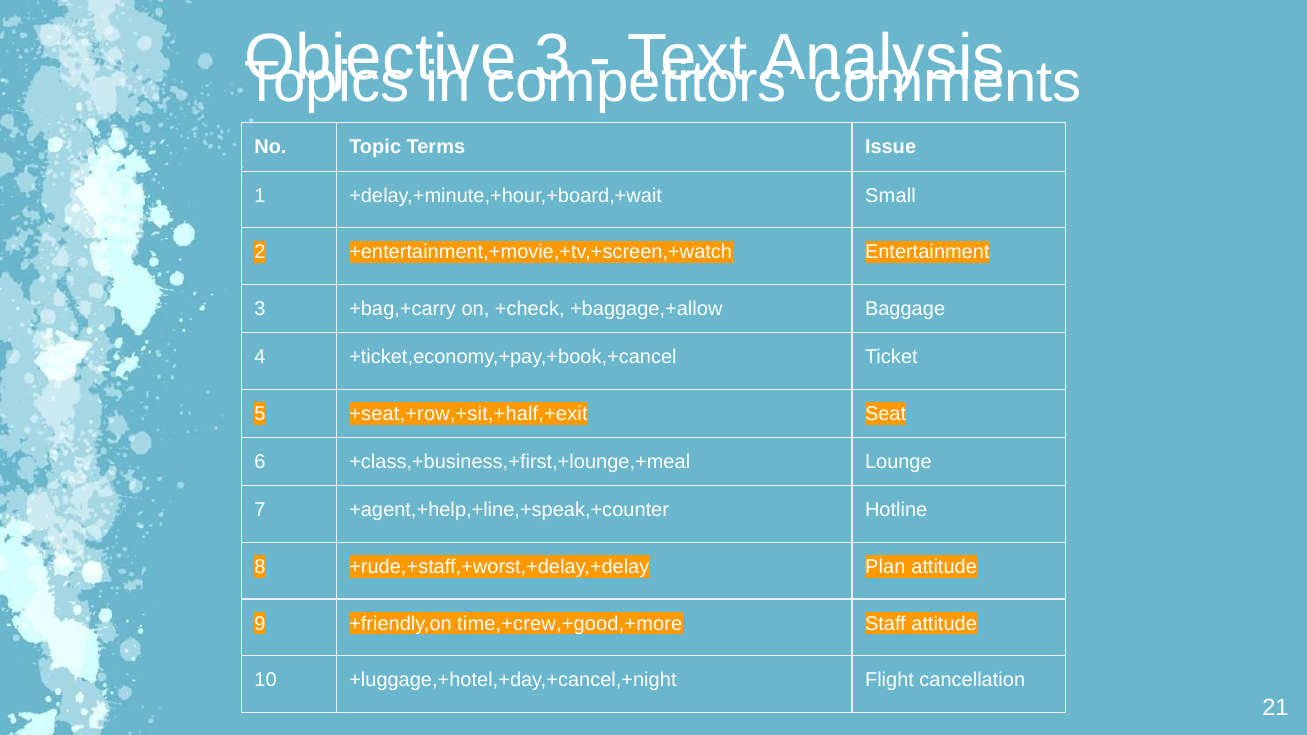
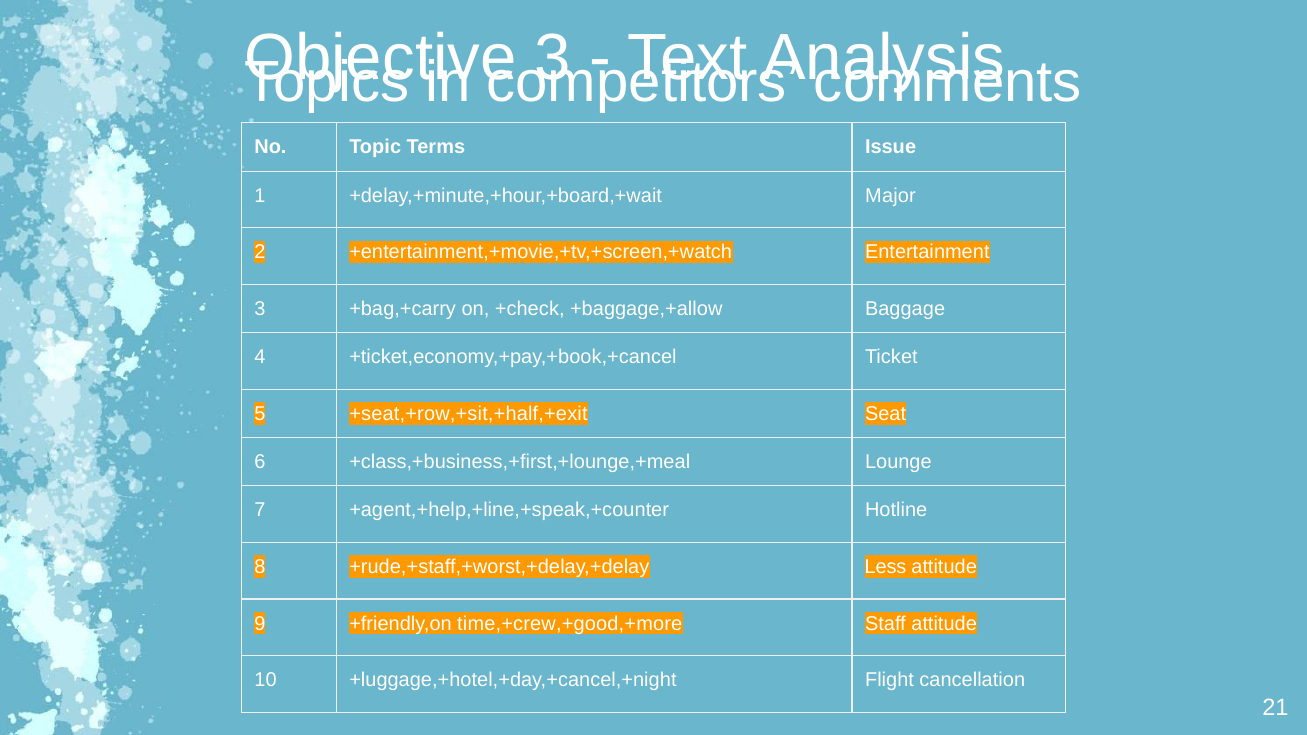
Small: Small -> Major
Plan: Plan -> Less
